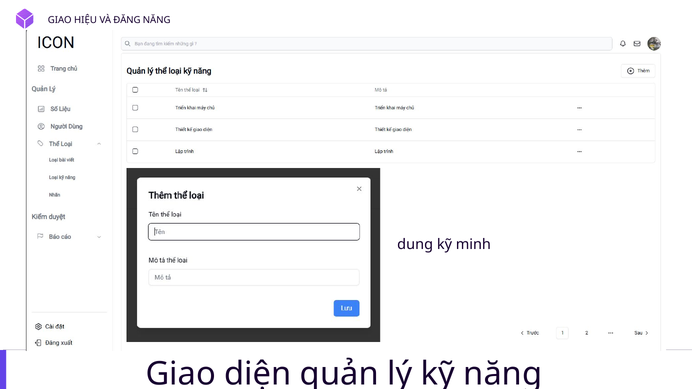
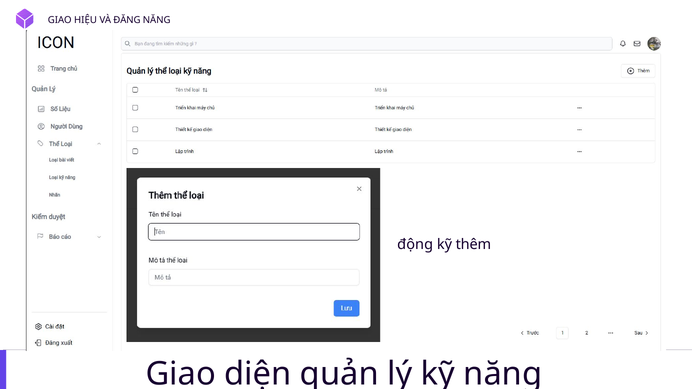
dung: dung -> động
minh: minh -> thêm
